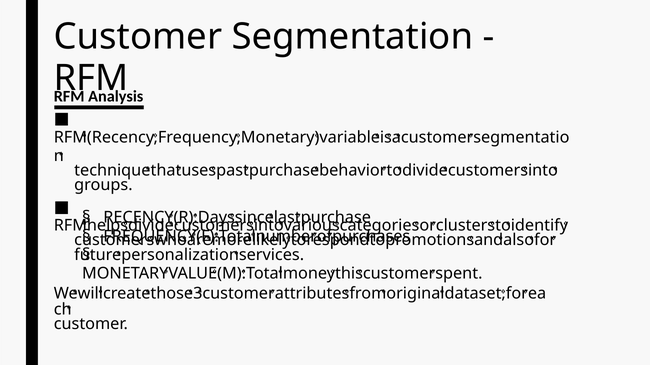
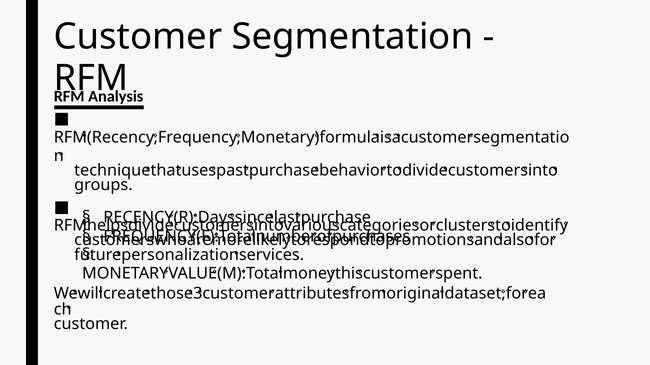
variable: variable -> formula
